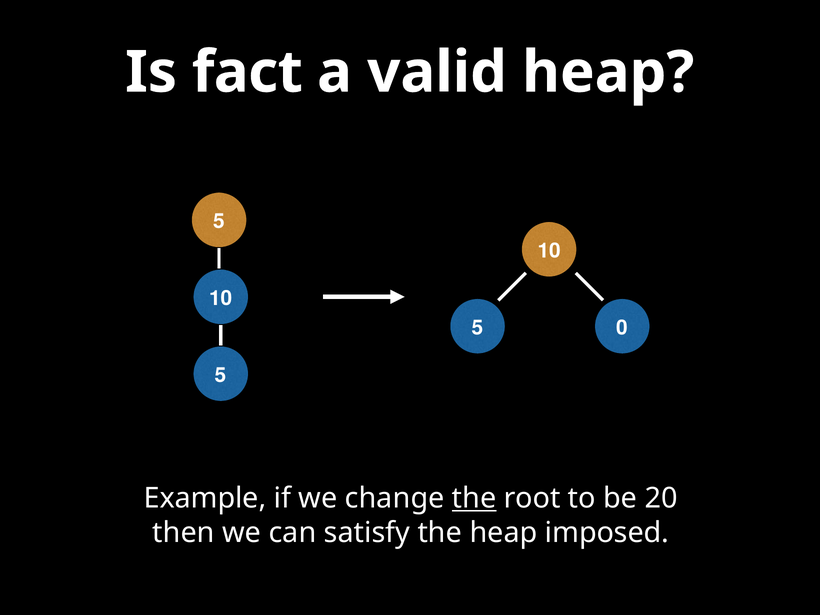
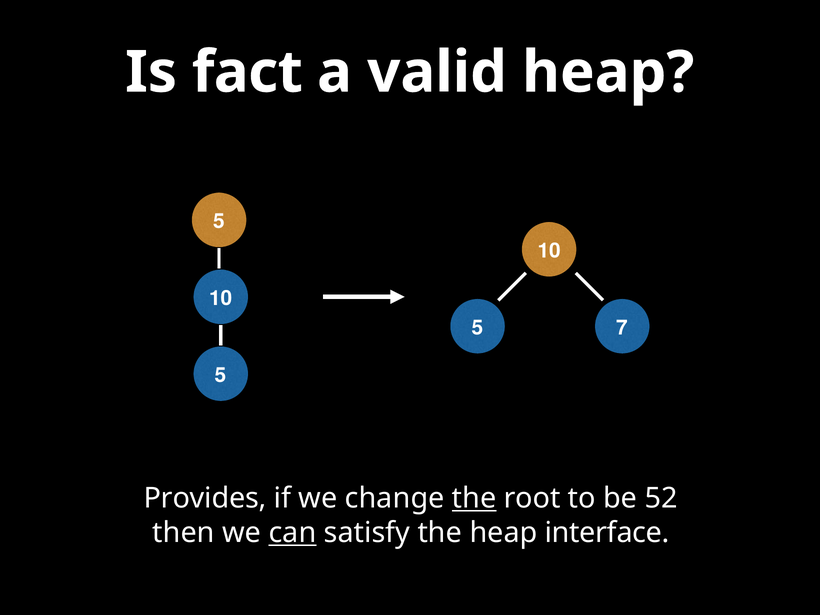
0: 0 -> 7
Example: Example -> Provides
20: 20 -> 52
can underline: none -> present
imposed: imposed -> interface
